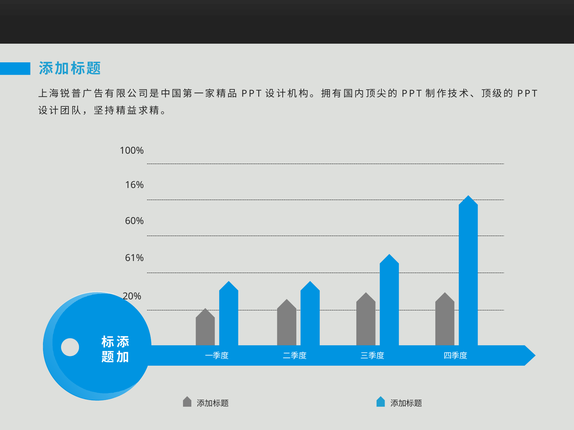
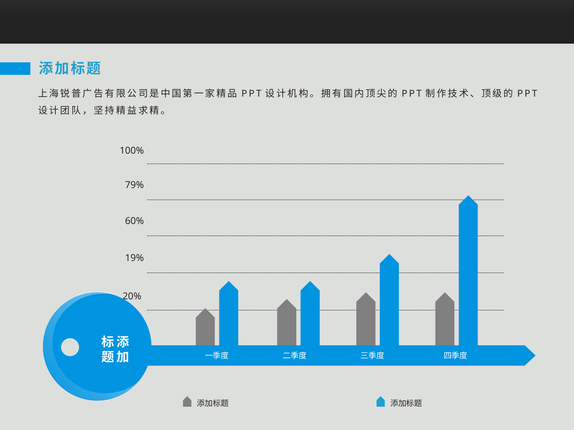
16%: 16% -> 79%
61%: 61% -> 19%
